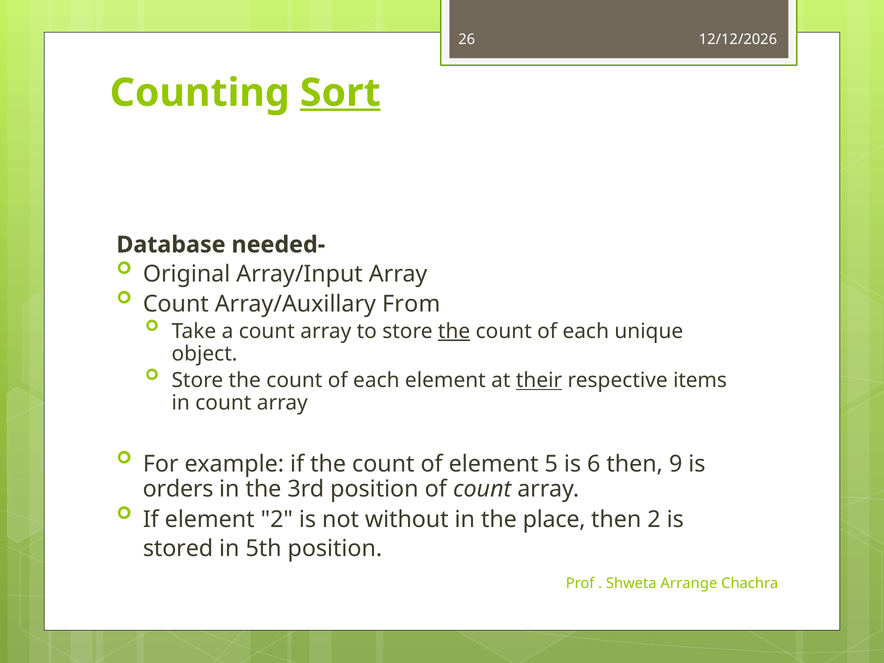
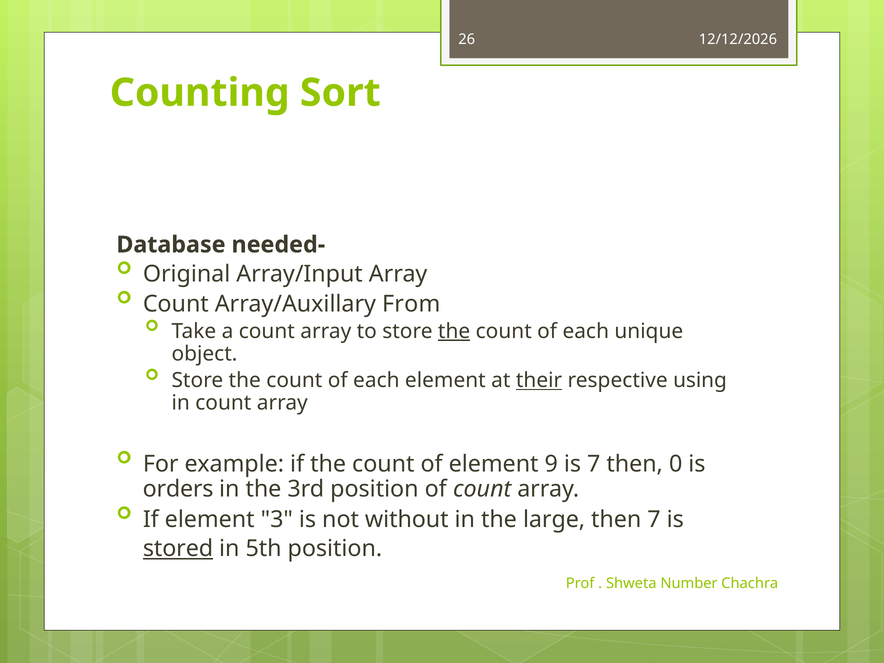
Sort underline: present -> none
items: items -> using
5: 5 -> 9
is 6: 6 -> 7
9: 9 -> 0
element 2: 2 -> 3
place: place -> large
then 2: 2 -> 7
stored underline: none -> present
Arrange: Arrange -> Number
